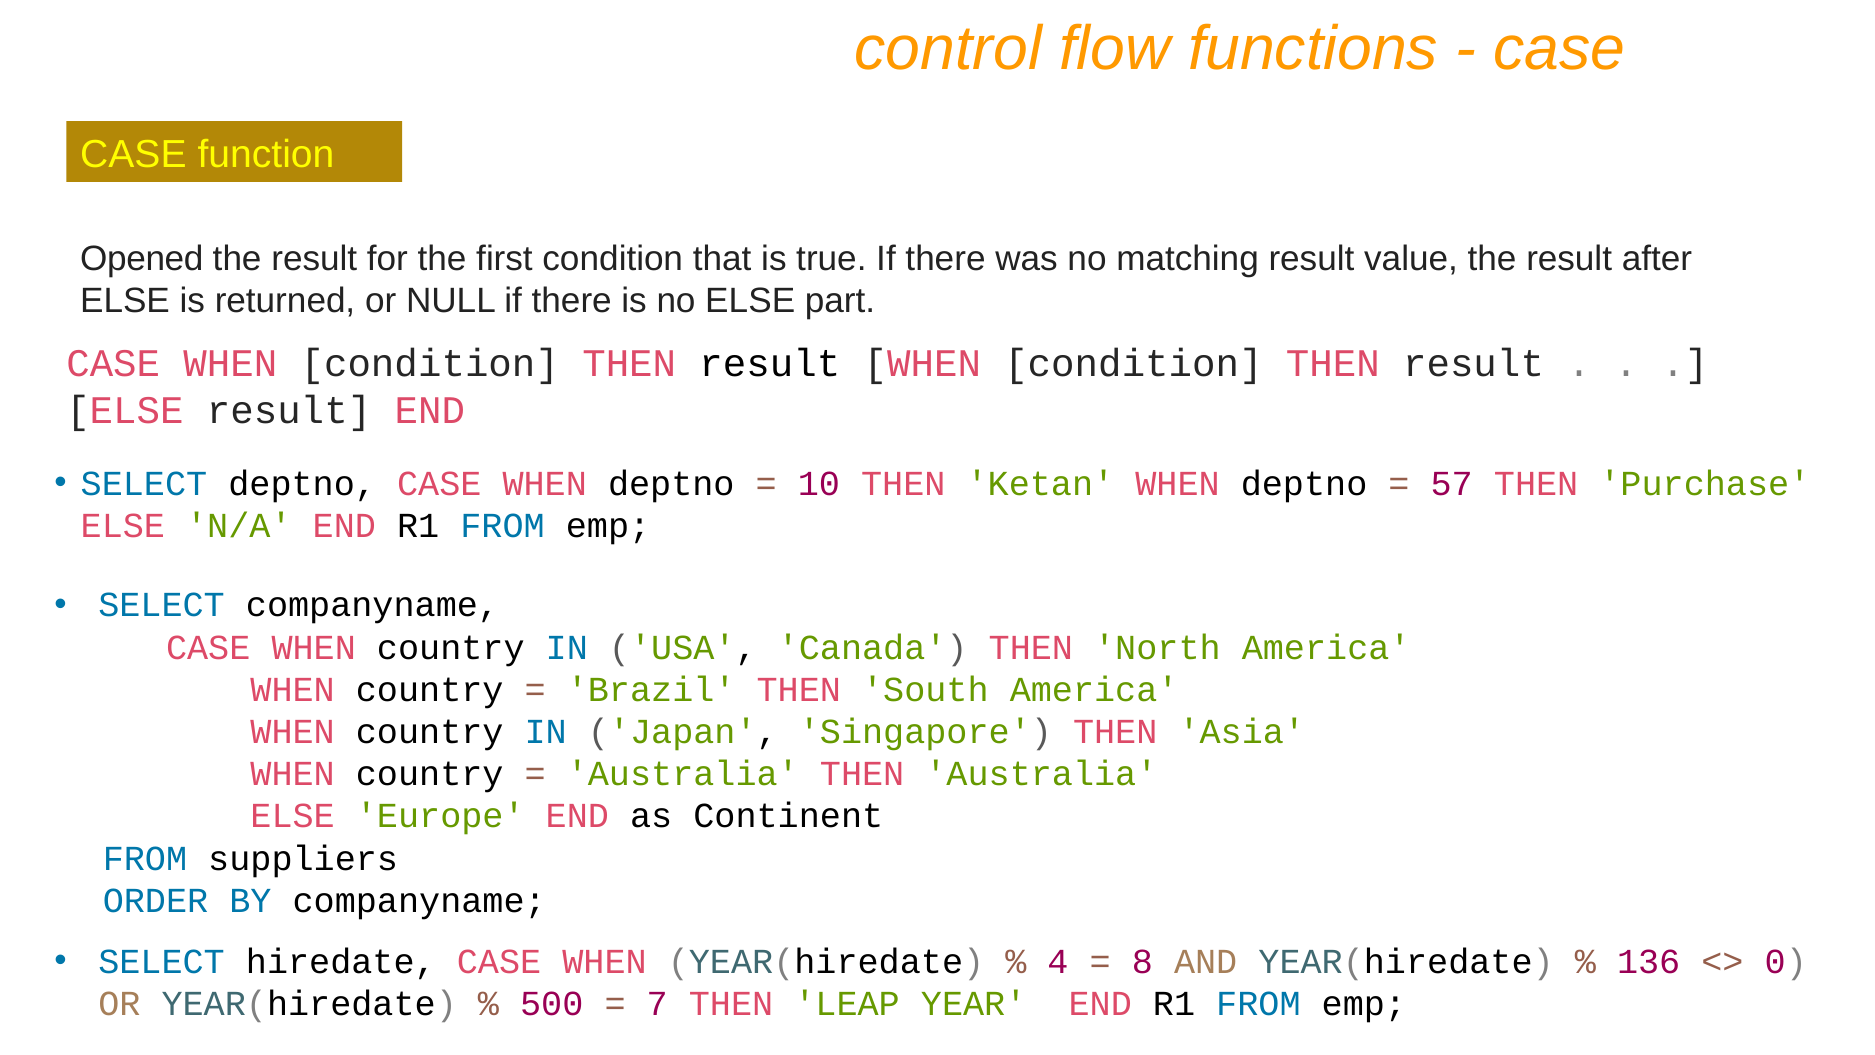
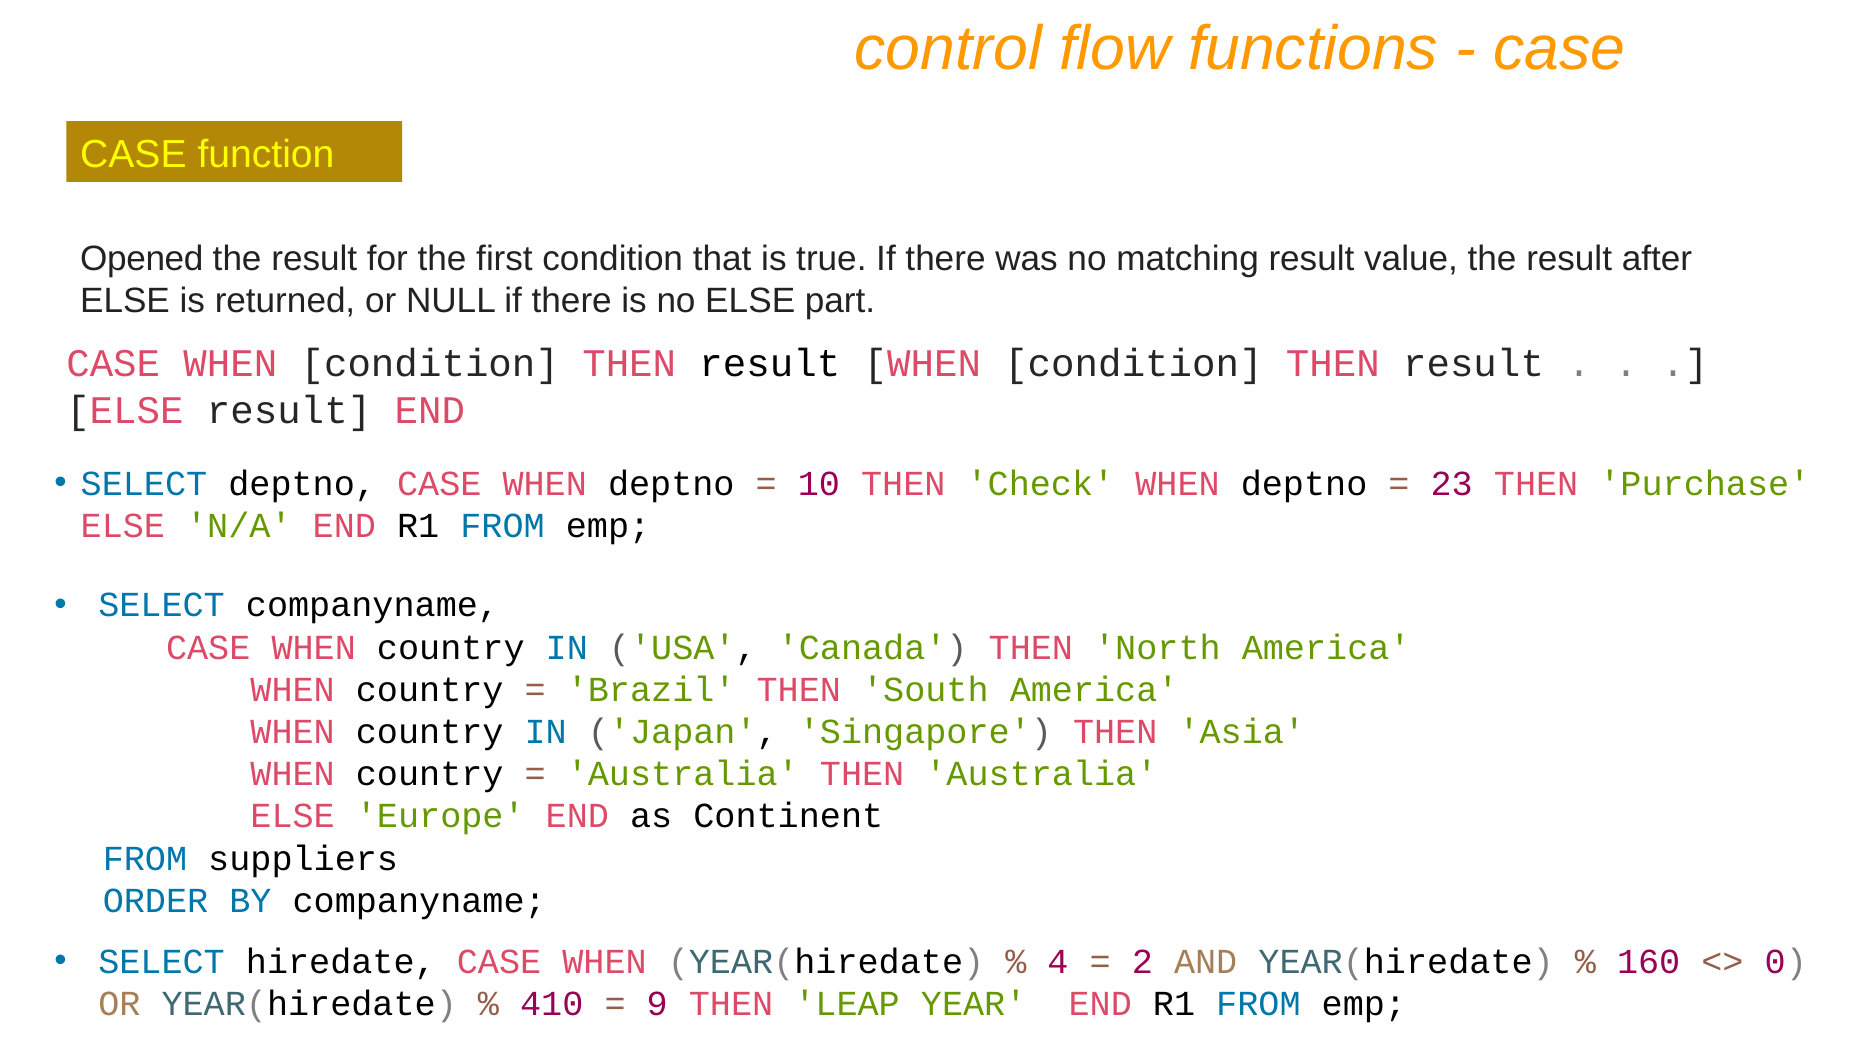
Ketan: Ketan -> Check
57: 57 -> 23
8: 8 -> 2
136: 136 -> 160
500: 500 -> 410
7: 7 -> 9
